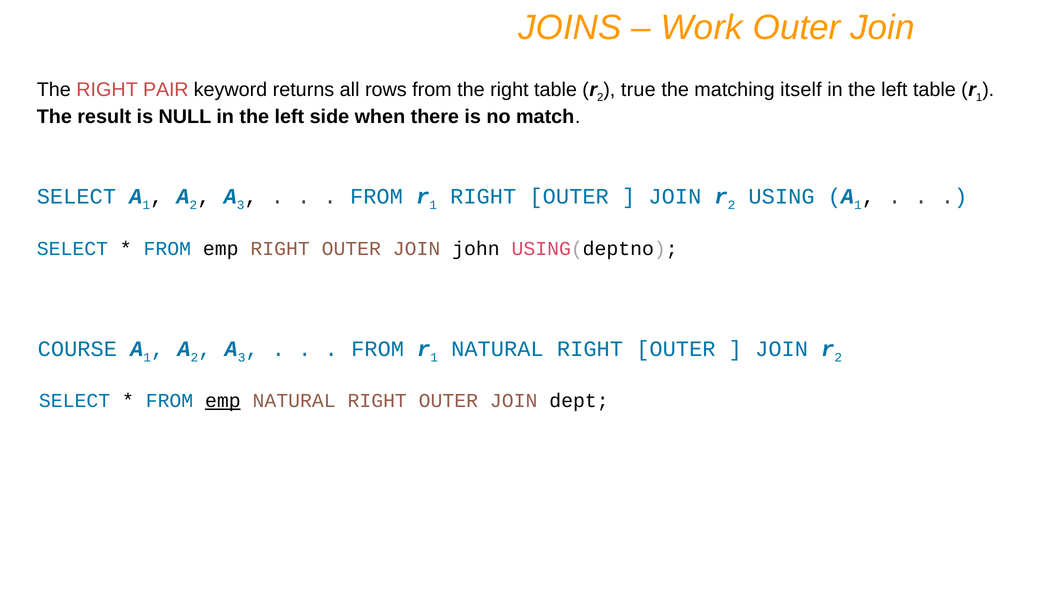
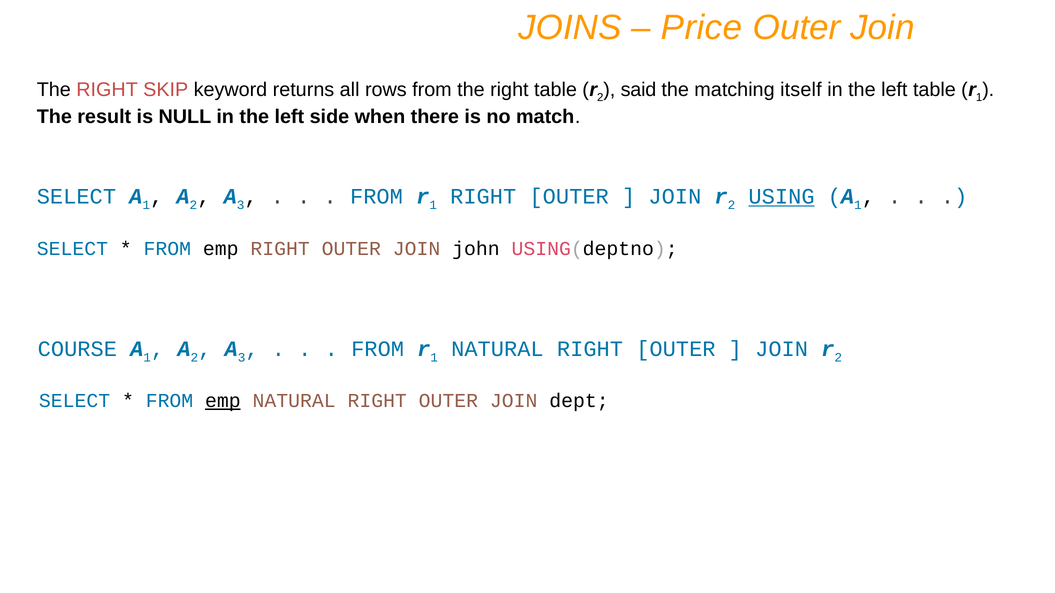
Work: Work -> Price
PAIR: PAIR -> SKIP
true: true -> said
USING underline: none -> present
